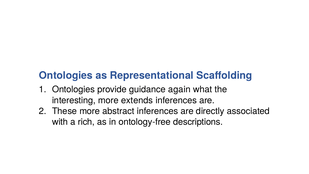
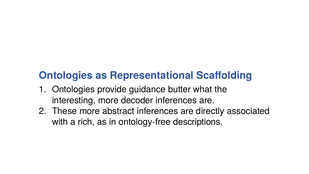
again: again -> butter
extends: extends -> decoder
